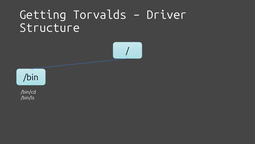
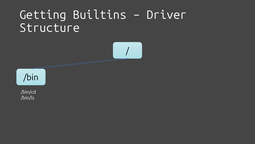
Torvalds: Torvalds -> Builtins
